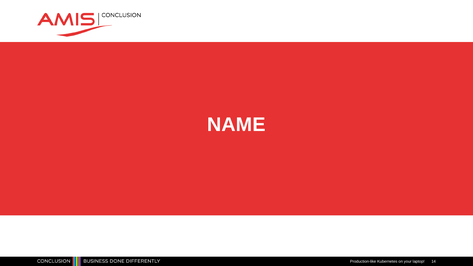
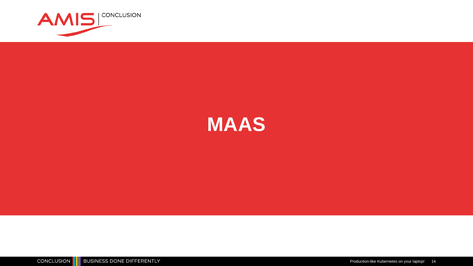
NAME: NAME -> MAAS
